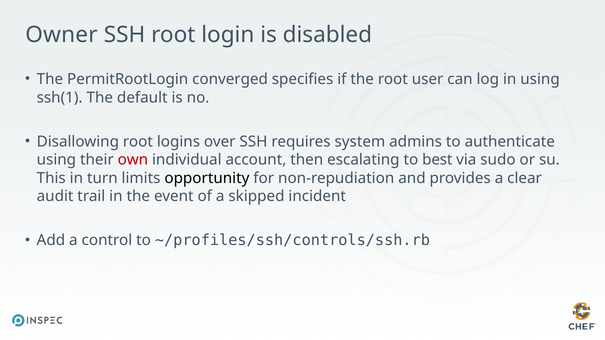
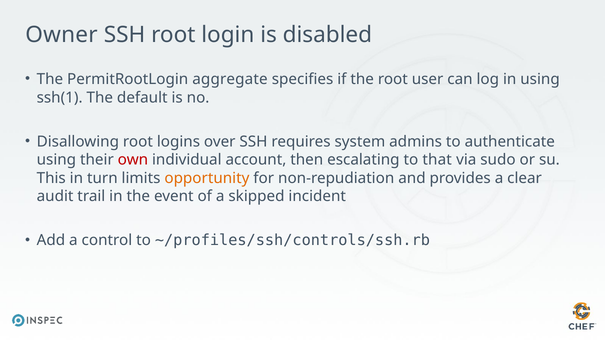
converged: converged -> aggregate
best: best -> that
opportunity colour: black -> orange
